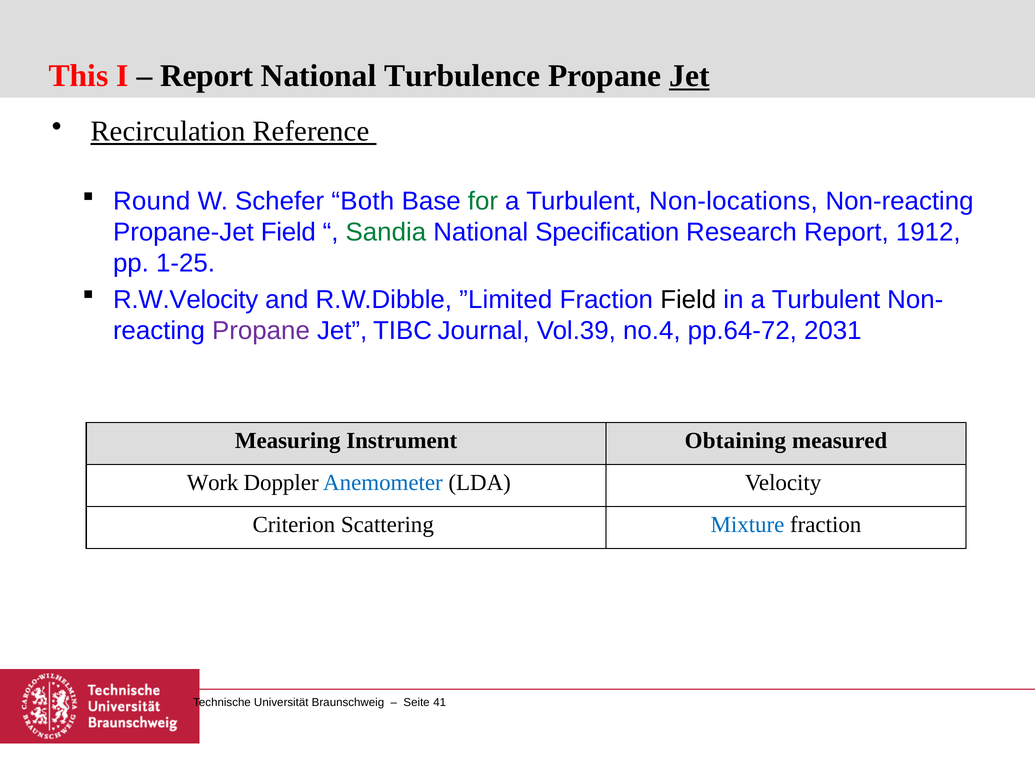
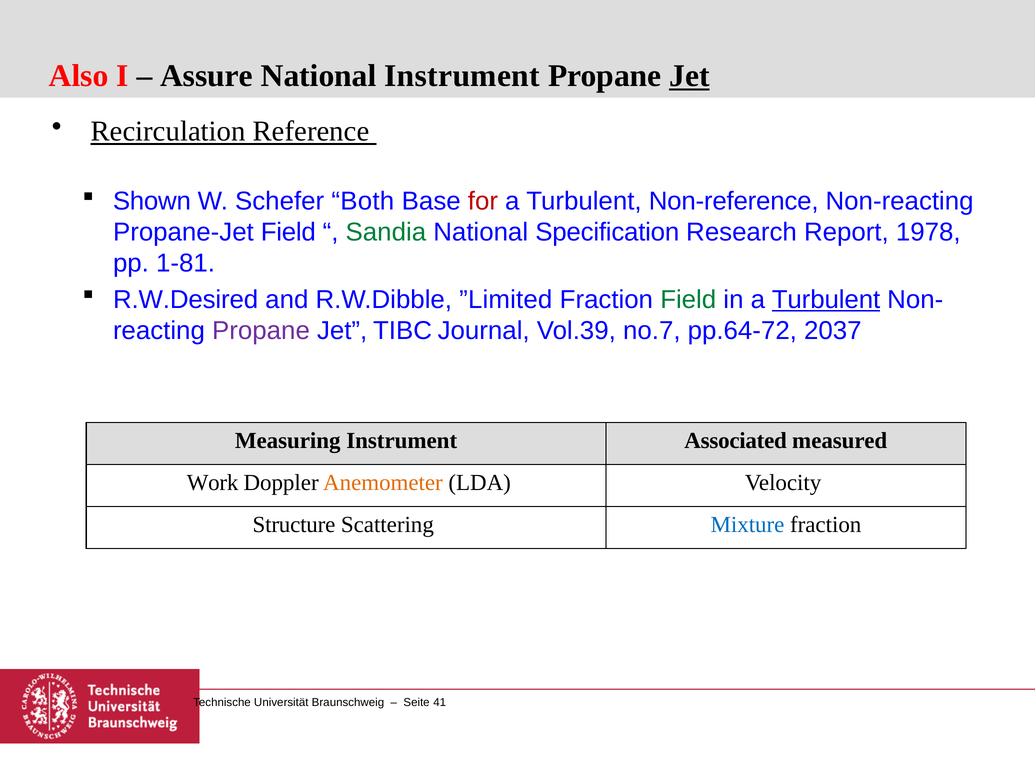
This: This -> Also
Report at (207, 76): Report -> Assure
National Turbulence: Turbulence -> Instrument
Round: Round -> Shown
for colour: green -> red
Non-locations: Non-locations -> Non-reference
1912: 1912 -> 1978
1-25: 1-25 -> 1-81
R.W.Velocity: R.W.Velocity -> R.W.Desired
Field at (688, 300) colour: black -> green
Turbulent at (826, 300) underline: none -> present
no.4: no.4 -> no.7
2031: 2031 -> 2037
Obtaining: Obtaining -> Associated
Anemometer colour: blue -> orange
Criterion: Criterion -> Structure
